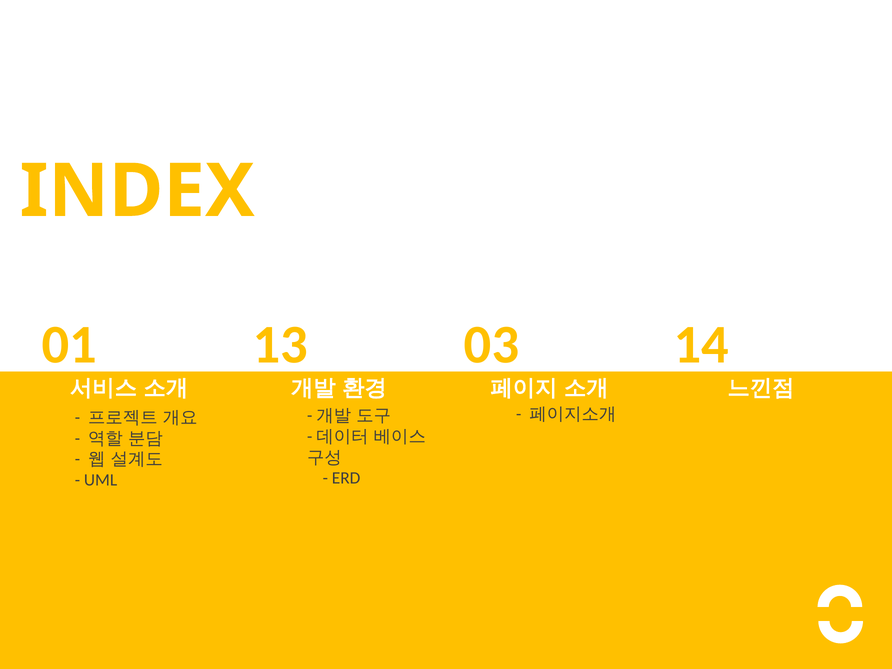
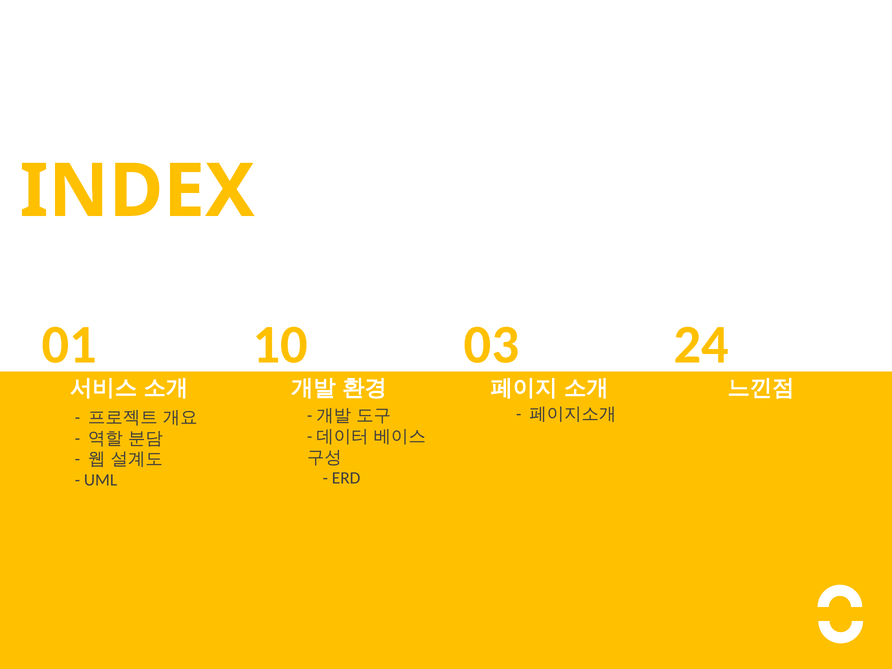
13: 13 -> 10
14: 14 -> 24
